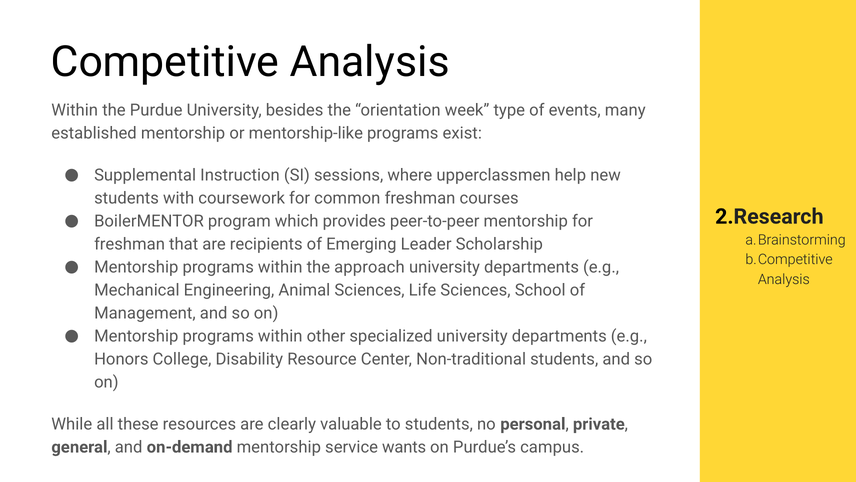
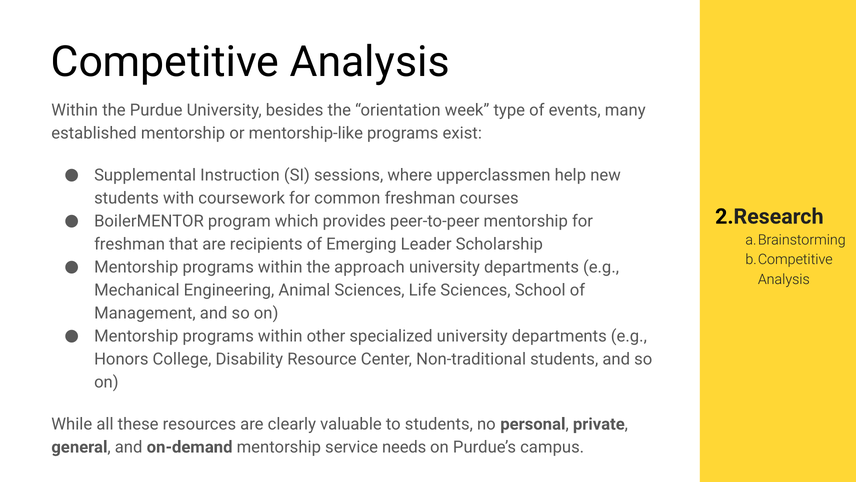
wants: wants -> needs
